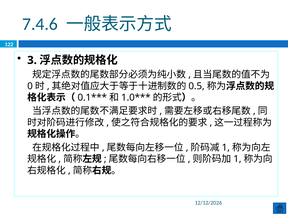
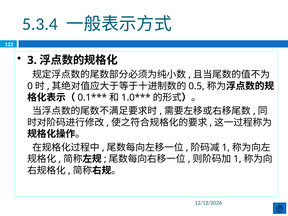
7.4.6: 7.4.6 -> 5.3.4
